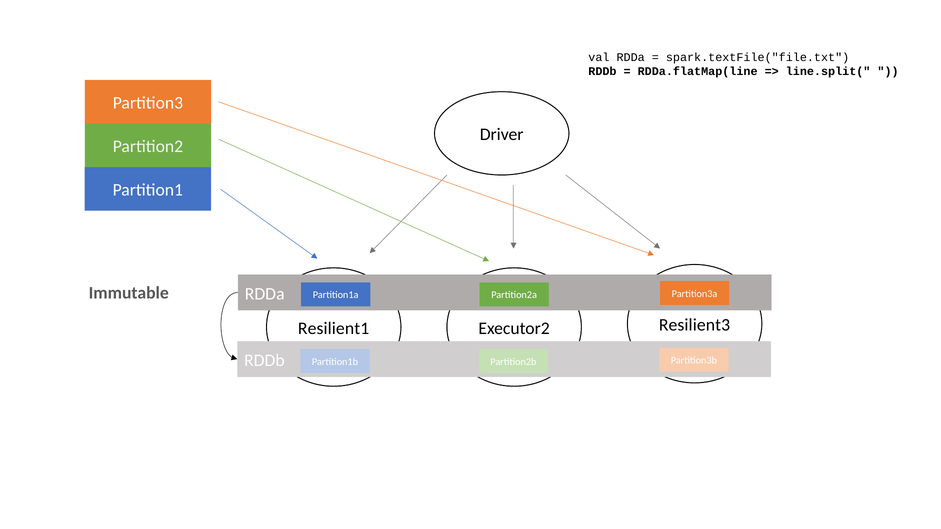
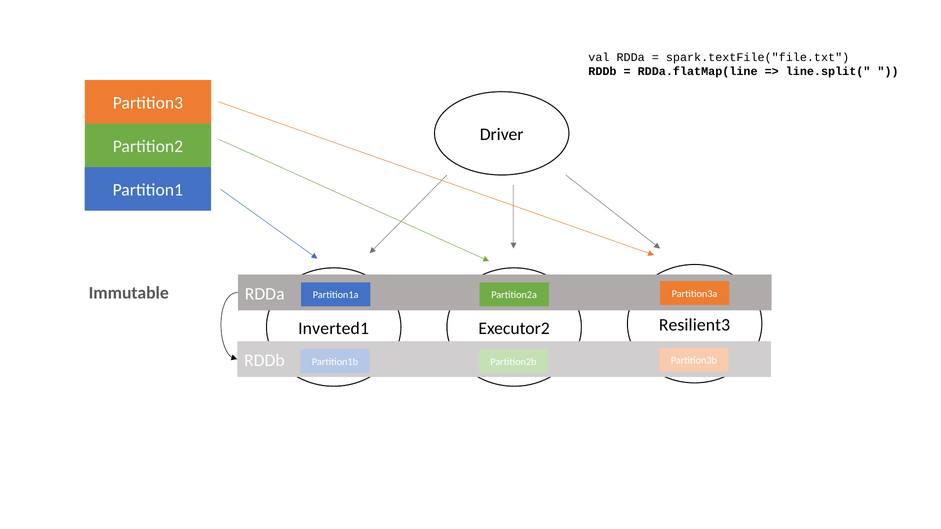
Resilient1: Resilient1 -> Inverted1
